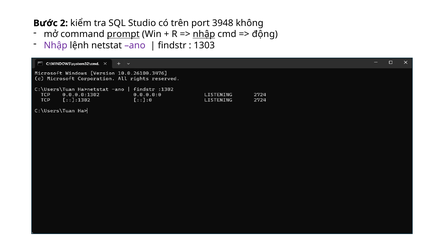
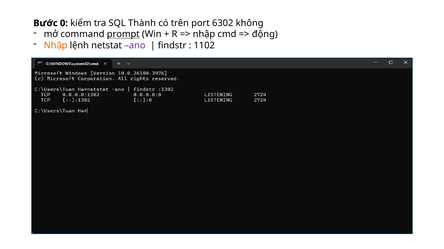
2: 2 -> 0
Studio: Studio -> Thành
3948: 3948 -> 6302
nhập at (204, 34) underline: present -> none
Nhập at (56, 45) colour: purple -> orange
1303: 1303 -> 1102
